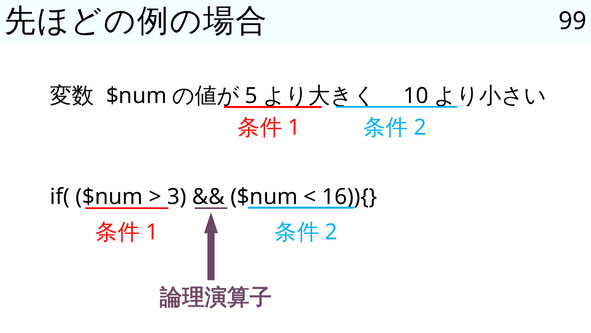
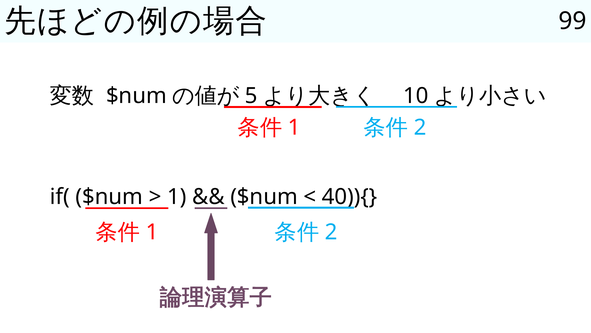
3 at (177, 196): 3 -> 1
16)){: 16)){ -> 40)){
